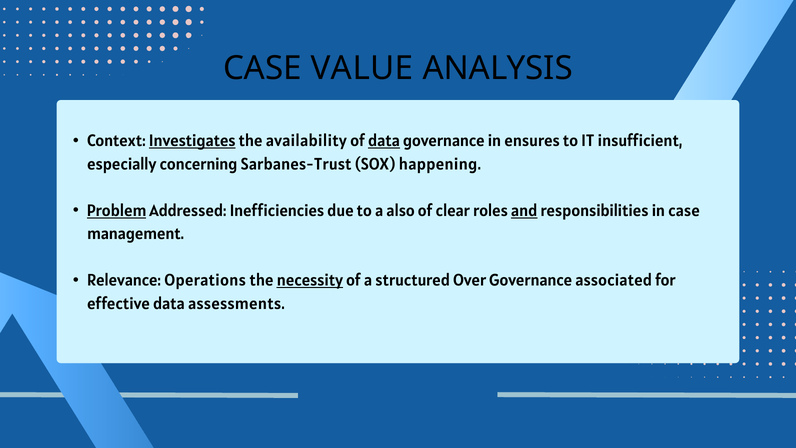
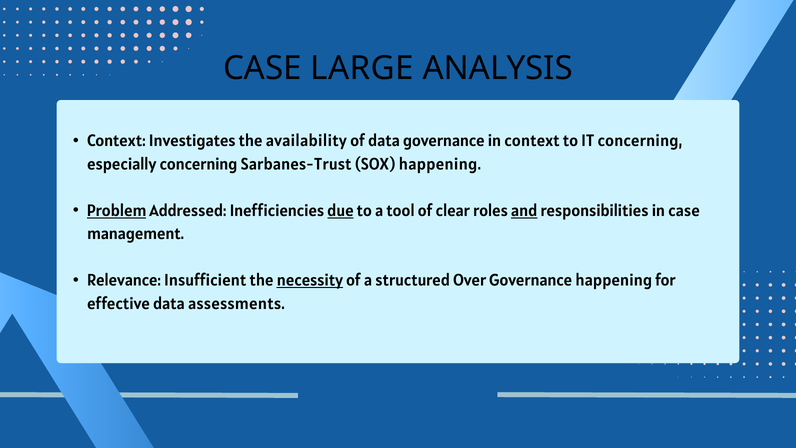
VALUE: VALUE -> LARGE
Investigates underline: present -> none
data at (384, 141) underline: present -> none
in ensures: ensures -> context
IT insufficient: insufficient -> concerning
due underline: none -> present
also: also -> tool
Operations: Operations -> Insufficient
Governance associated: associated -> happening
